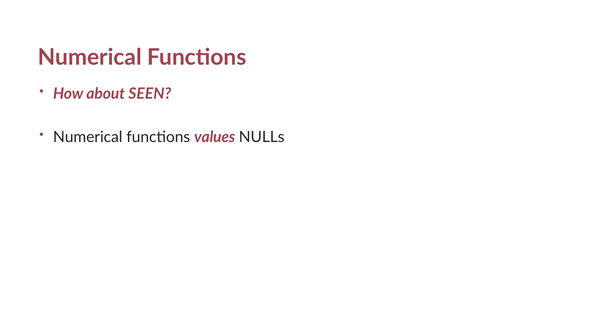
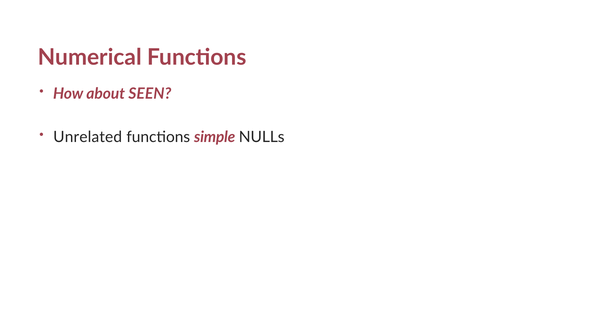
Numerical at (88, 137): Numerical -> Unrelated
values: values -> simple
